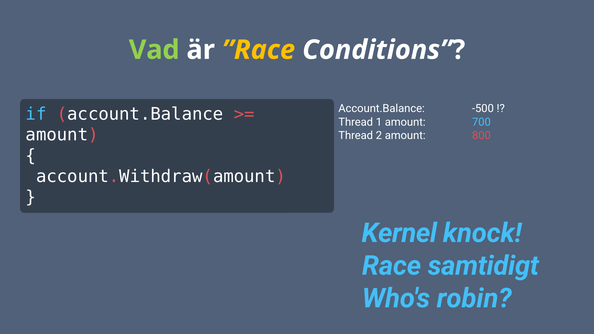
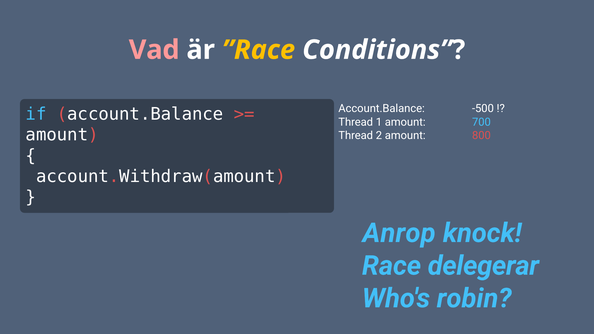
Vad colour: light green -> pink
Kernel: Kernel -> Anrop
samtidigt: samtidigt -> delegerar
